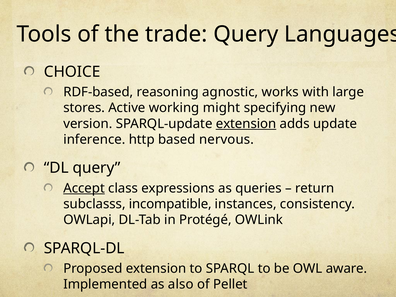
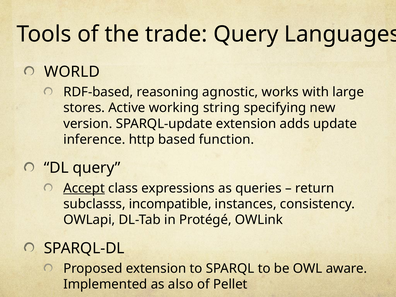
CHOICE: CHOICE -> WORLD
might: might -> string
extension at (246, 124) underline: present -> none
nervous: nervous -> function
